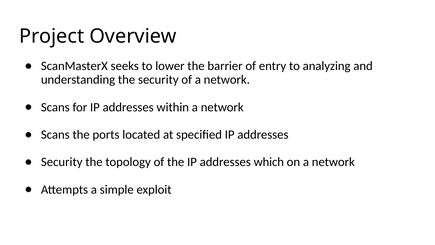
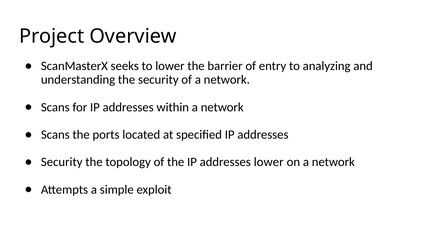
addresses which: which -> lower
